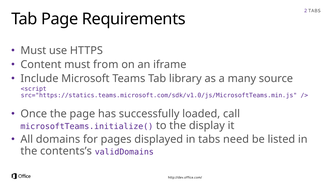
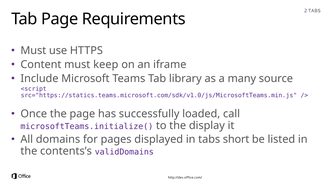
from: from -> keep
need: need -> short
